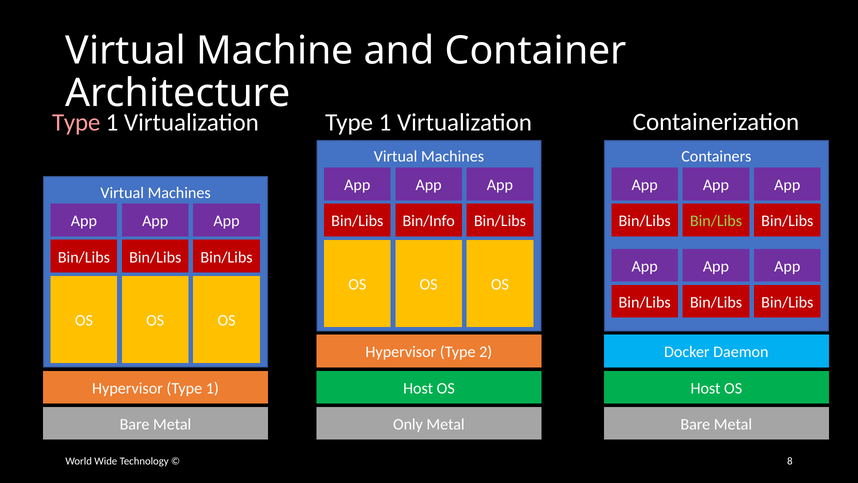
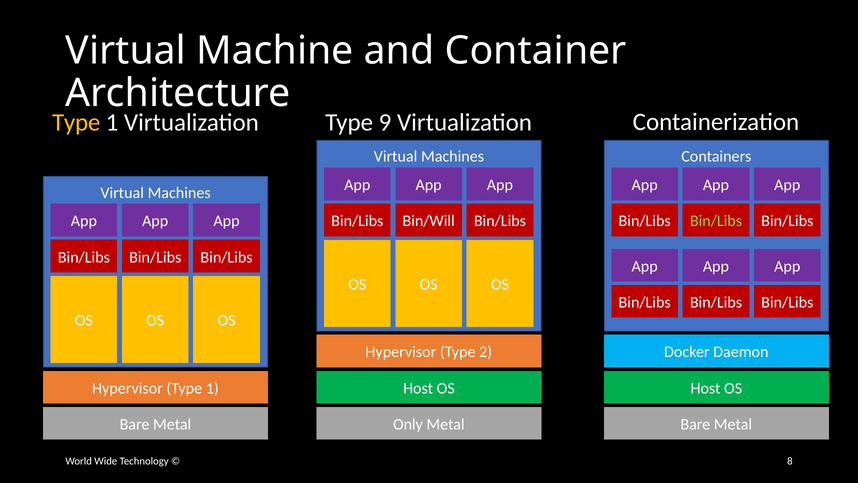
Type at (76, 122) colour: pink -> yellow
1 at (385, 122): 1 -> 9
Bin/Info: Bin/Info -> Bin/Will
